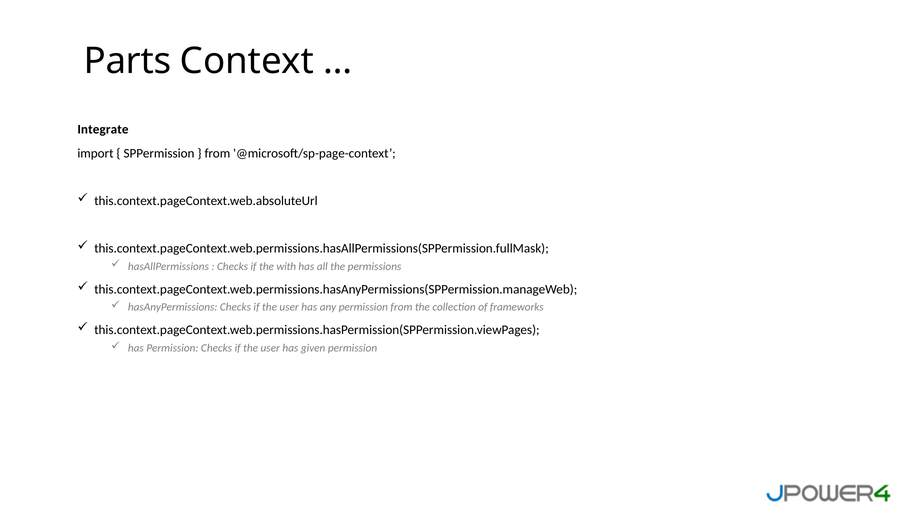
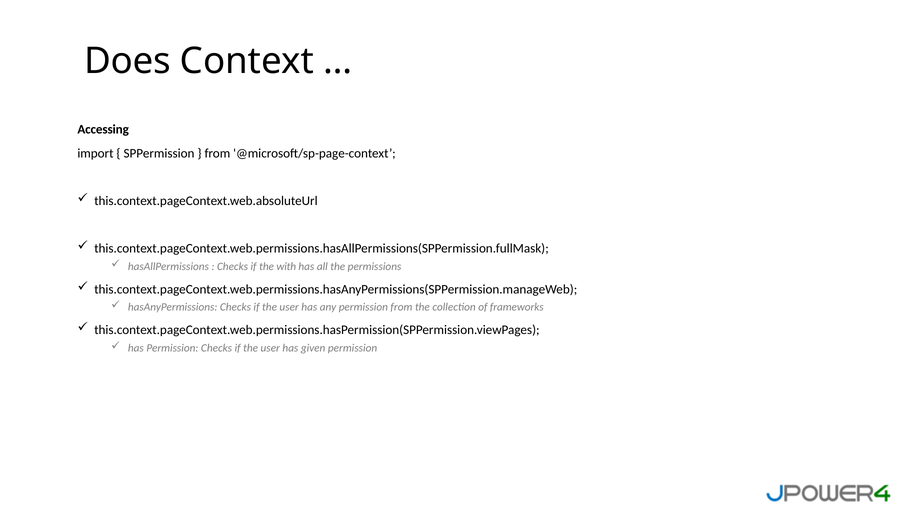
Parts: Parts -> Does
Integrate: Integrate -> Accessing
